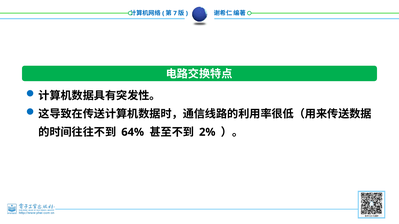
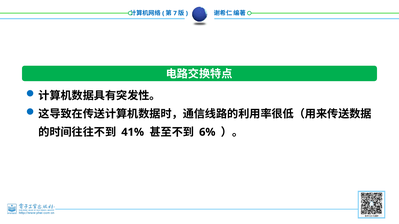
64%: 64% -> 41%
2%: 2% -> 6%
